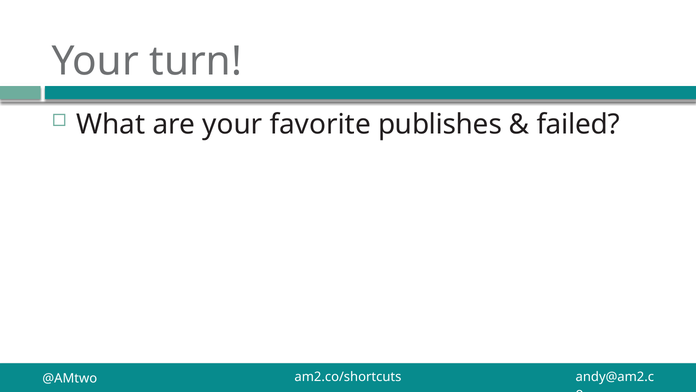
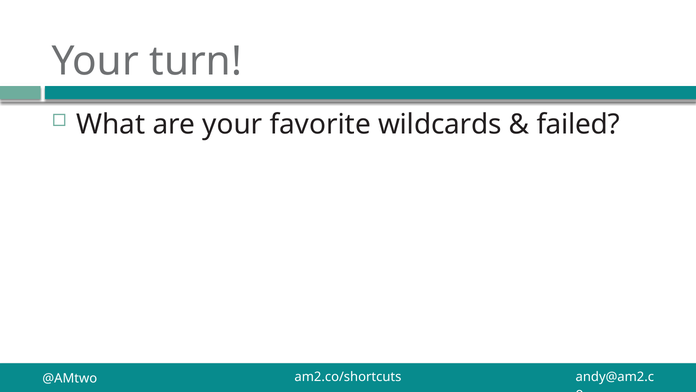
publishes: publishes -> wildcards
